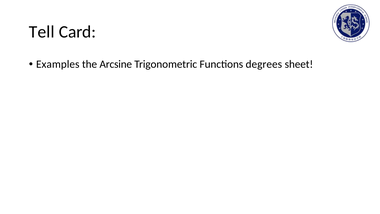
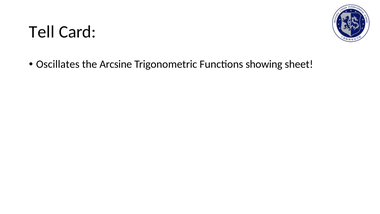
Examples: Examples -> Oscillates
degrees: degrees -> showing
